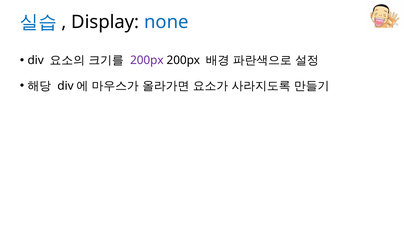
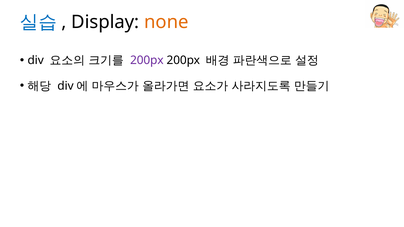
none colour: blue -> orange
